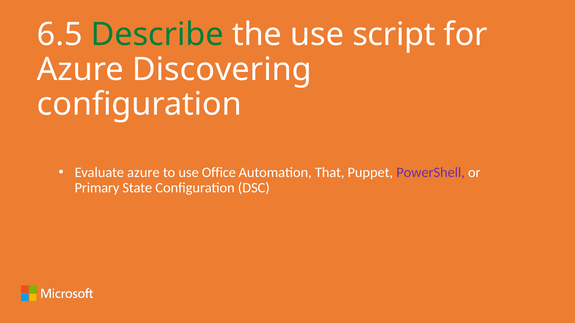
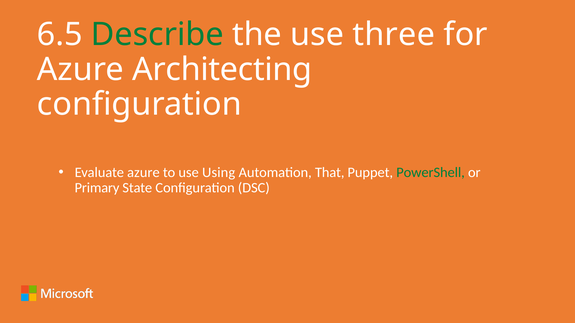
script: script -> three
Discovering: Discovering -> Architecting
Office: Office -> Using
PowerShell colour: purple -> green
